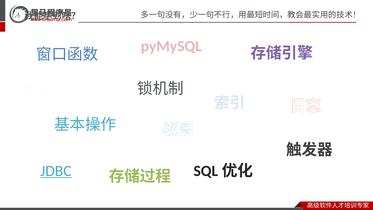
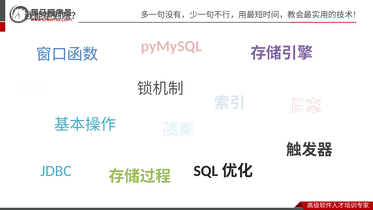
JDBC underline: present -> none
